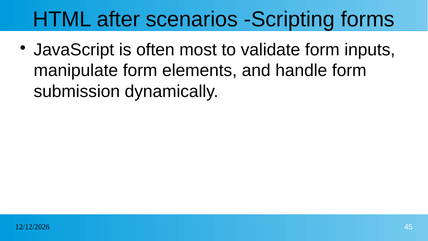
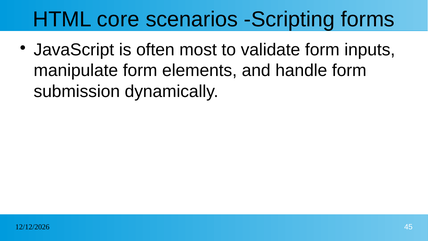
after: after -> core
